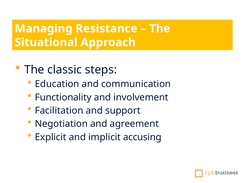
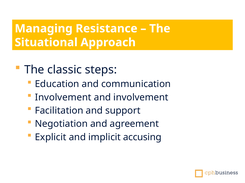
Functionality at (63, 98): Functionality -> Involvement
